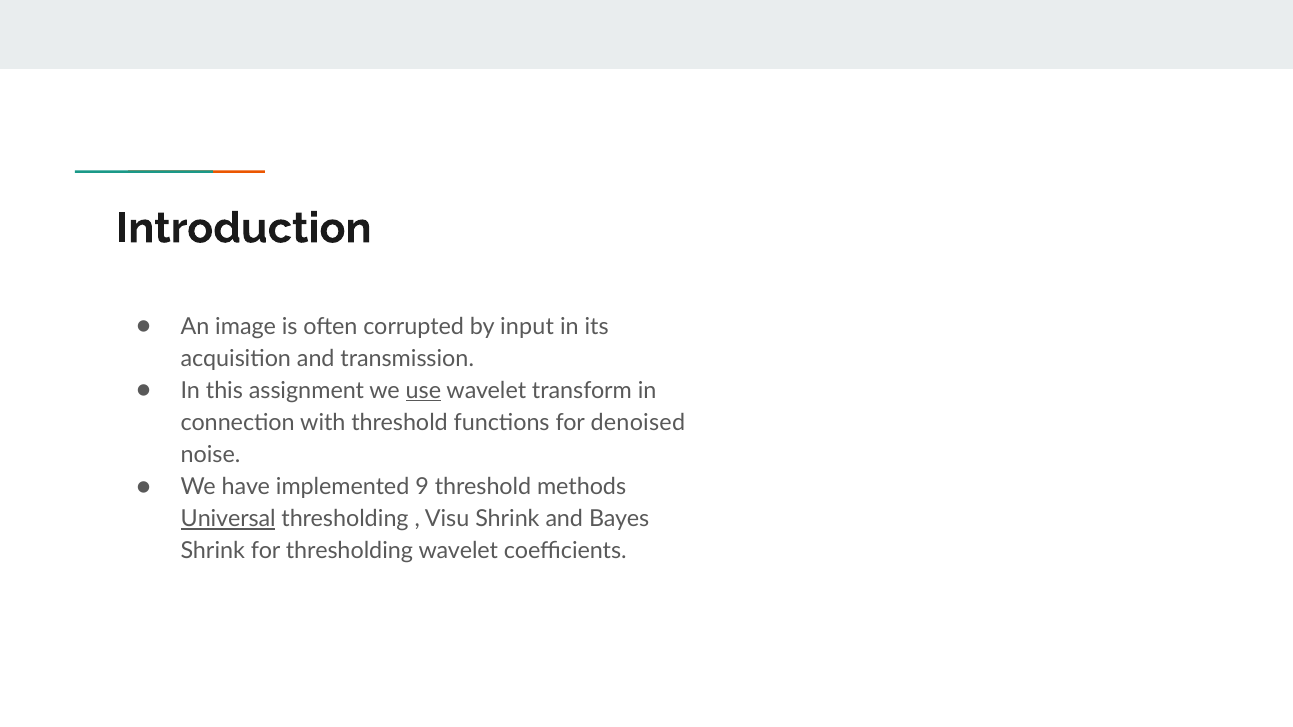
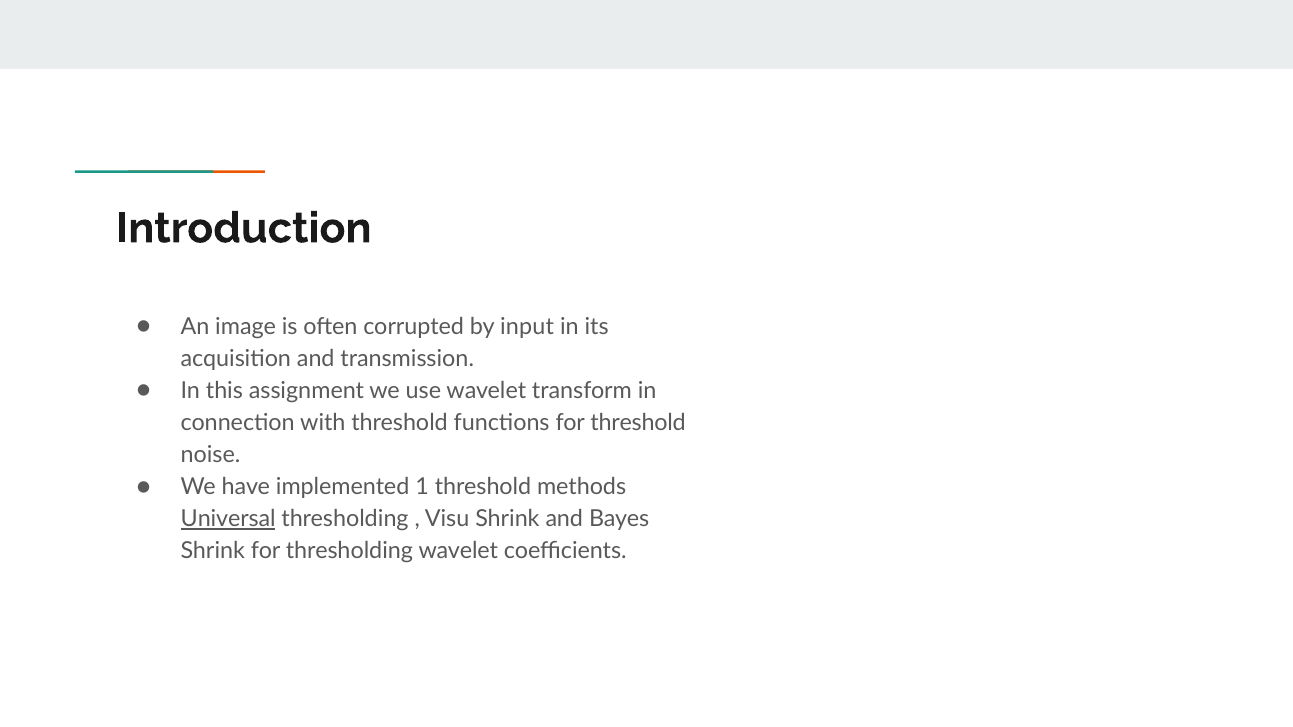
use underline: present -> none
for denoised: denoised -> threshold
9: 9 -> 1
